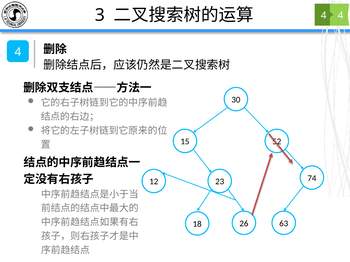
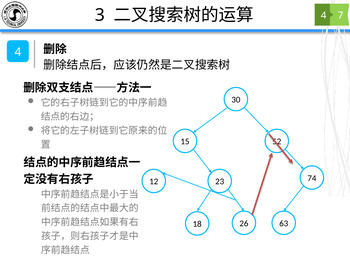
4 at (341, 15): 4 -> 7
